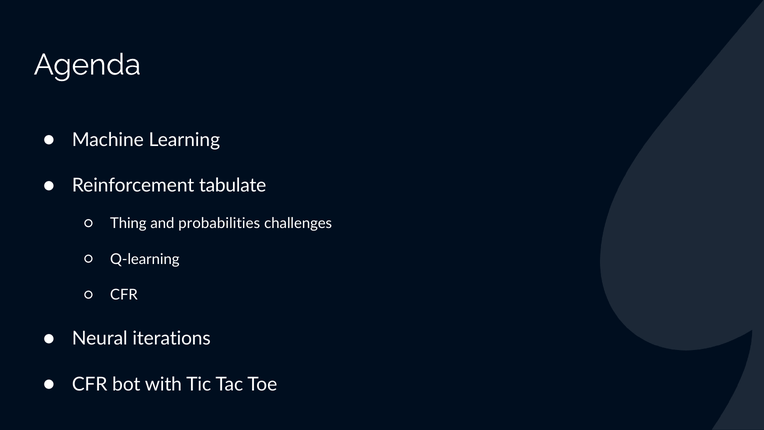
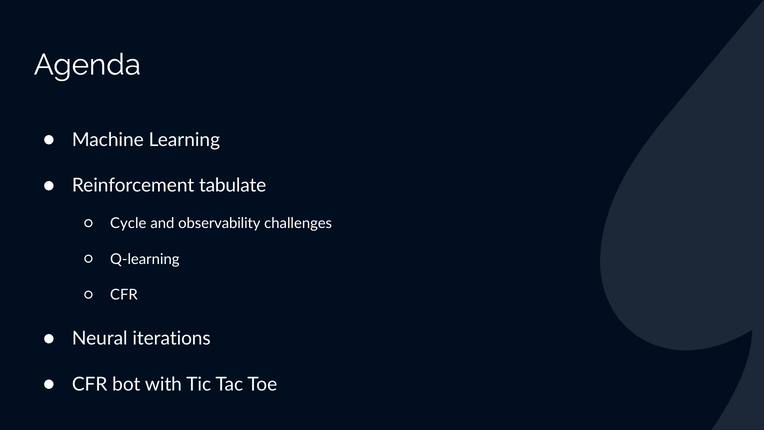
Thing: Thing -> Cycle
probabilities: probabilities -> observability
